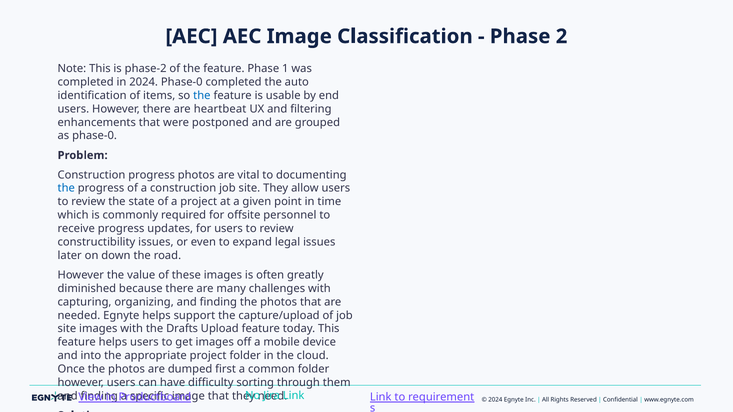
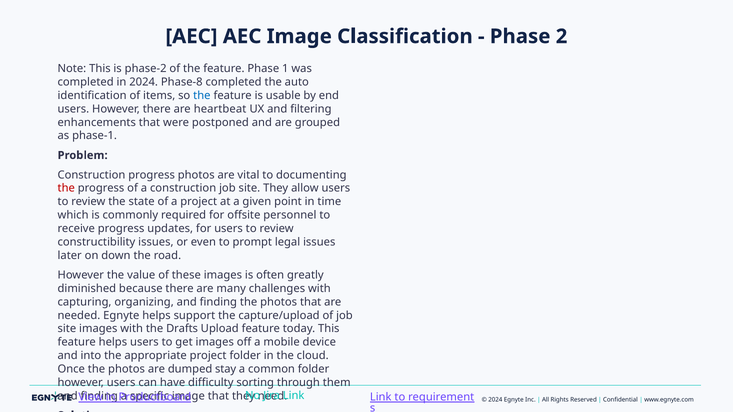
2024 Phase-0: Phase-0 -> Phase-8
as phase-0: phase-0 -> phase-1
the at (66, 188) colour: blue -> red
expand: expand -> prompt
first: first -> stay
